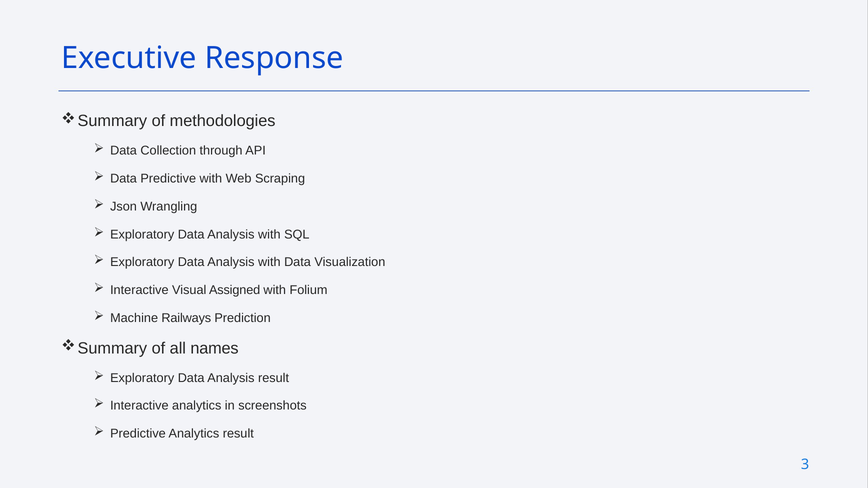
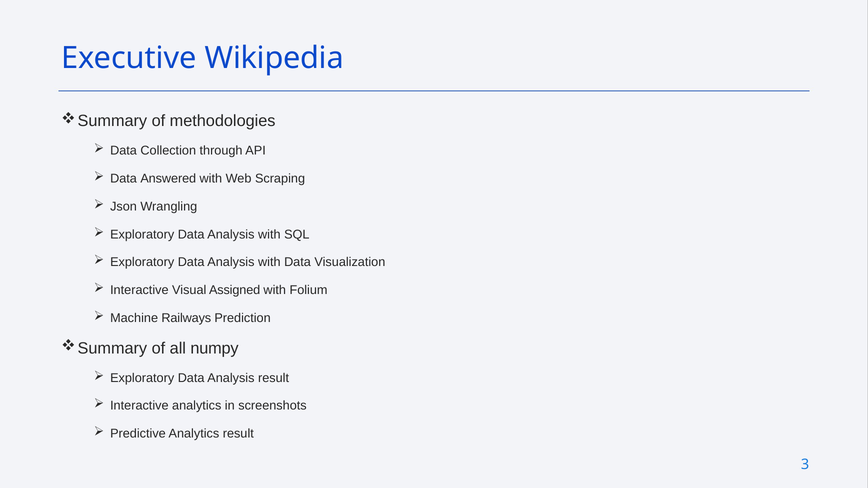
Response: Response -> Wikipedia
Data Predictive: Predictive -> Answered
names: names -> numpy
